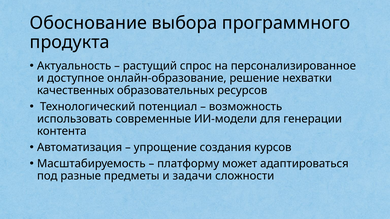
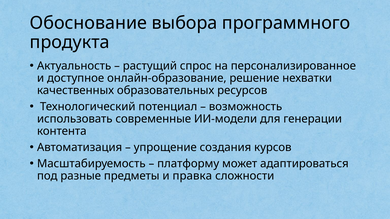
задачи: задачи -> правка
